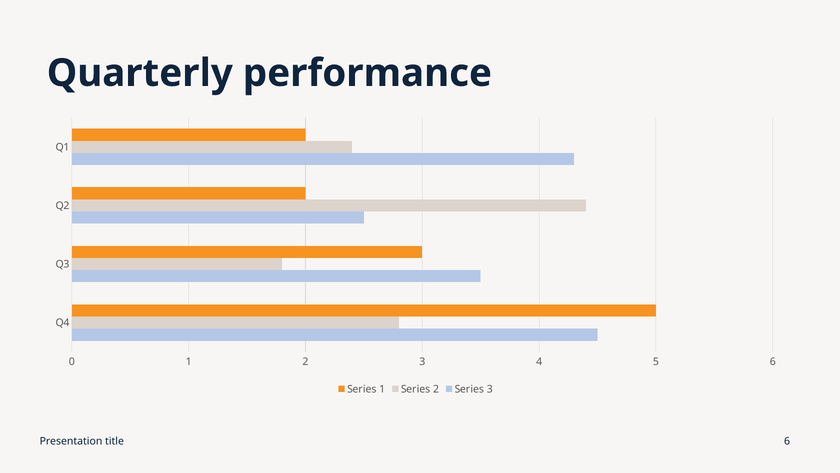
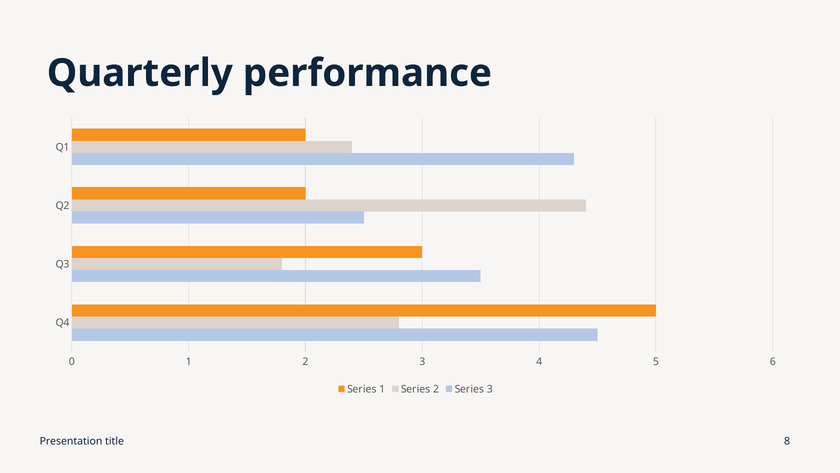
title 6: 6 -> 8
